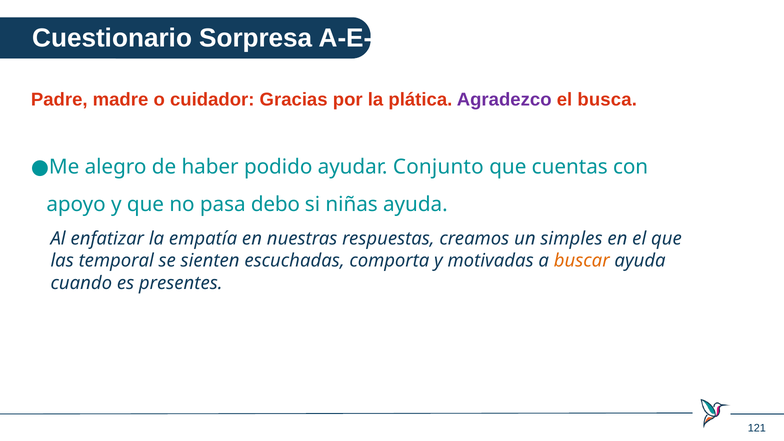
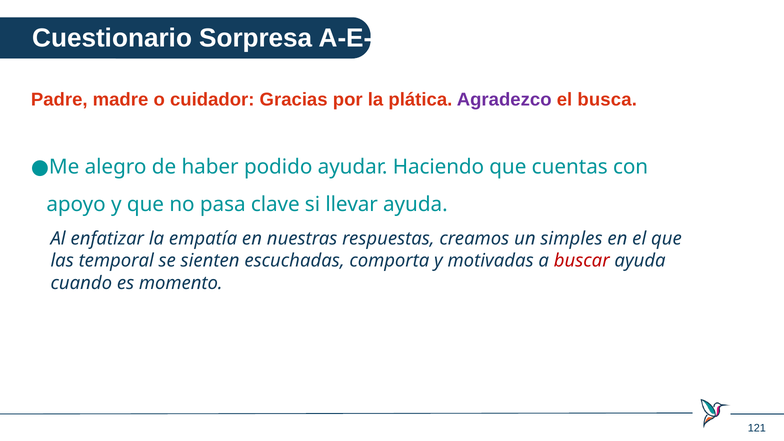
Conjunto: Conjunto -> Haciendo
debo: debo -> clave
niñas: niñas -> llevar
buscar colour: orange -> red
presentes: presentes -> momento
